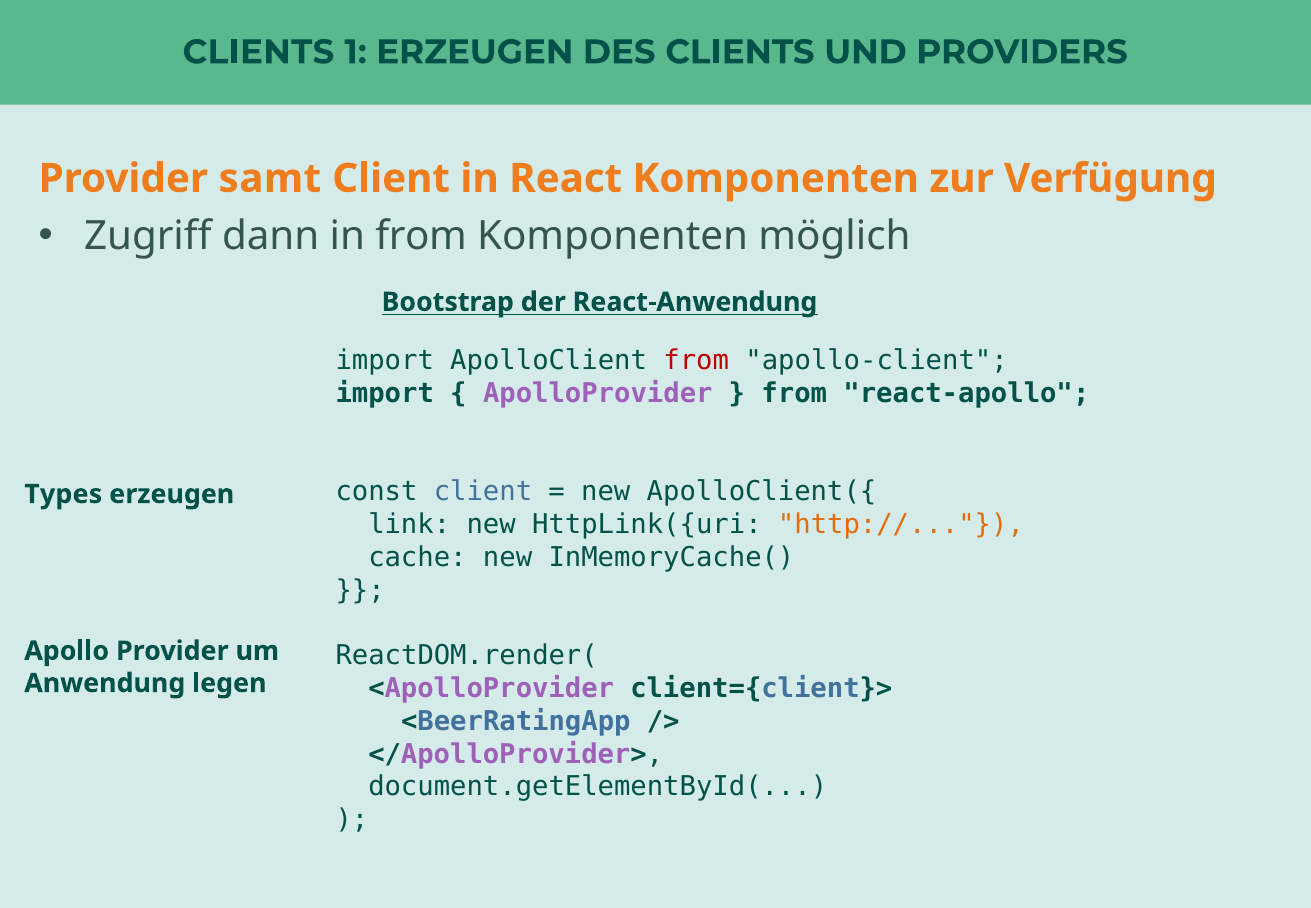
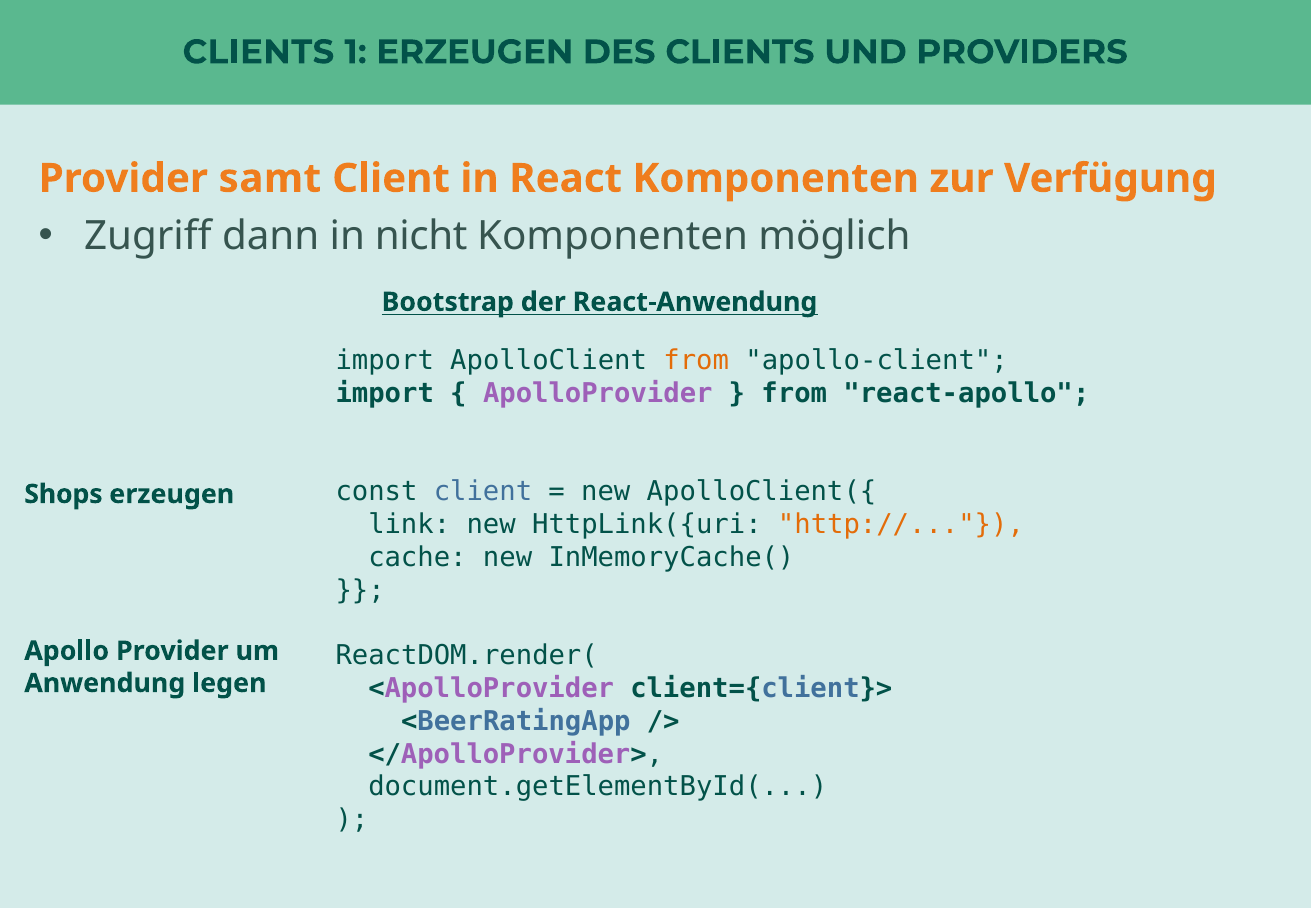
in from: from -> nicht
from at (696, 360) colour: red -> orange
Types: Types -> Shops
